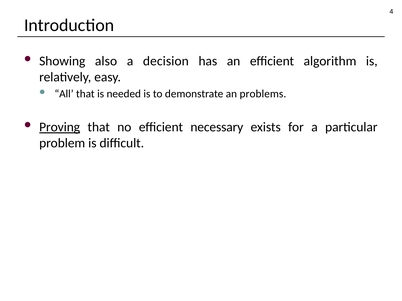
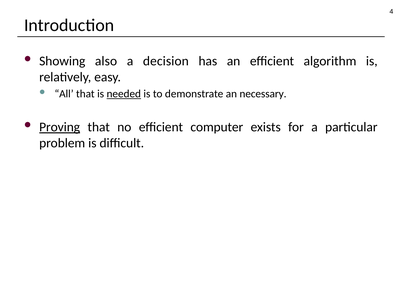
needed underline: none -> present
problems: problems -> necessary
necessary: necessary -> computer
